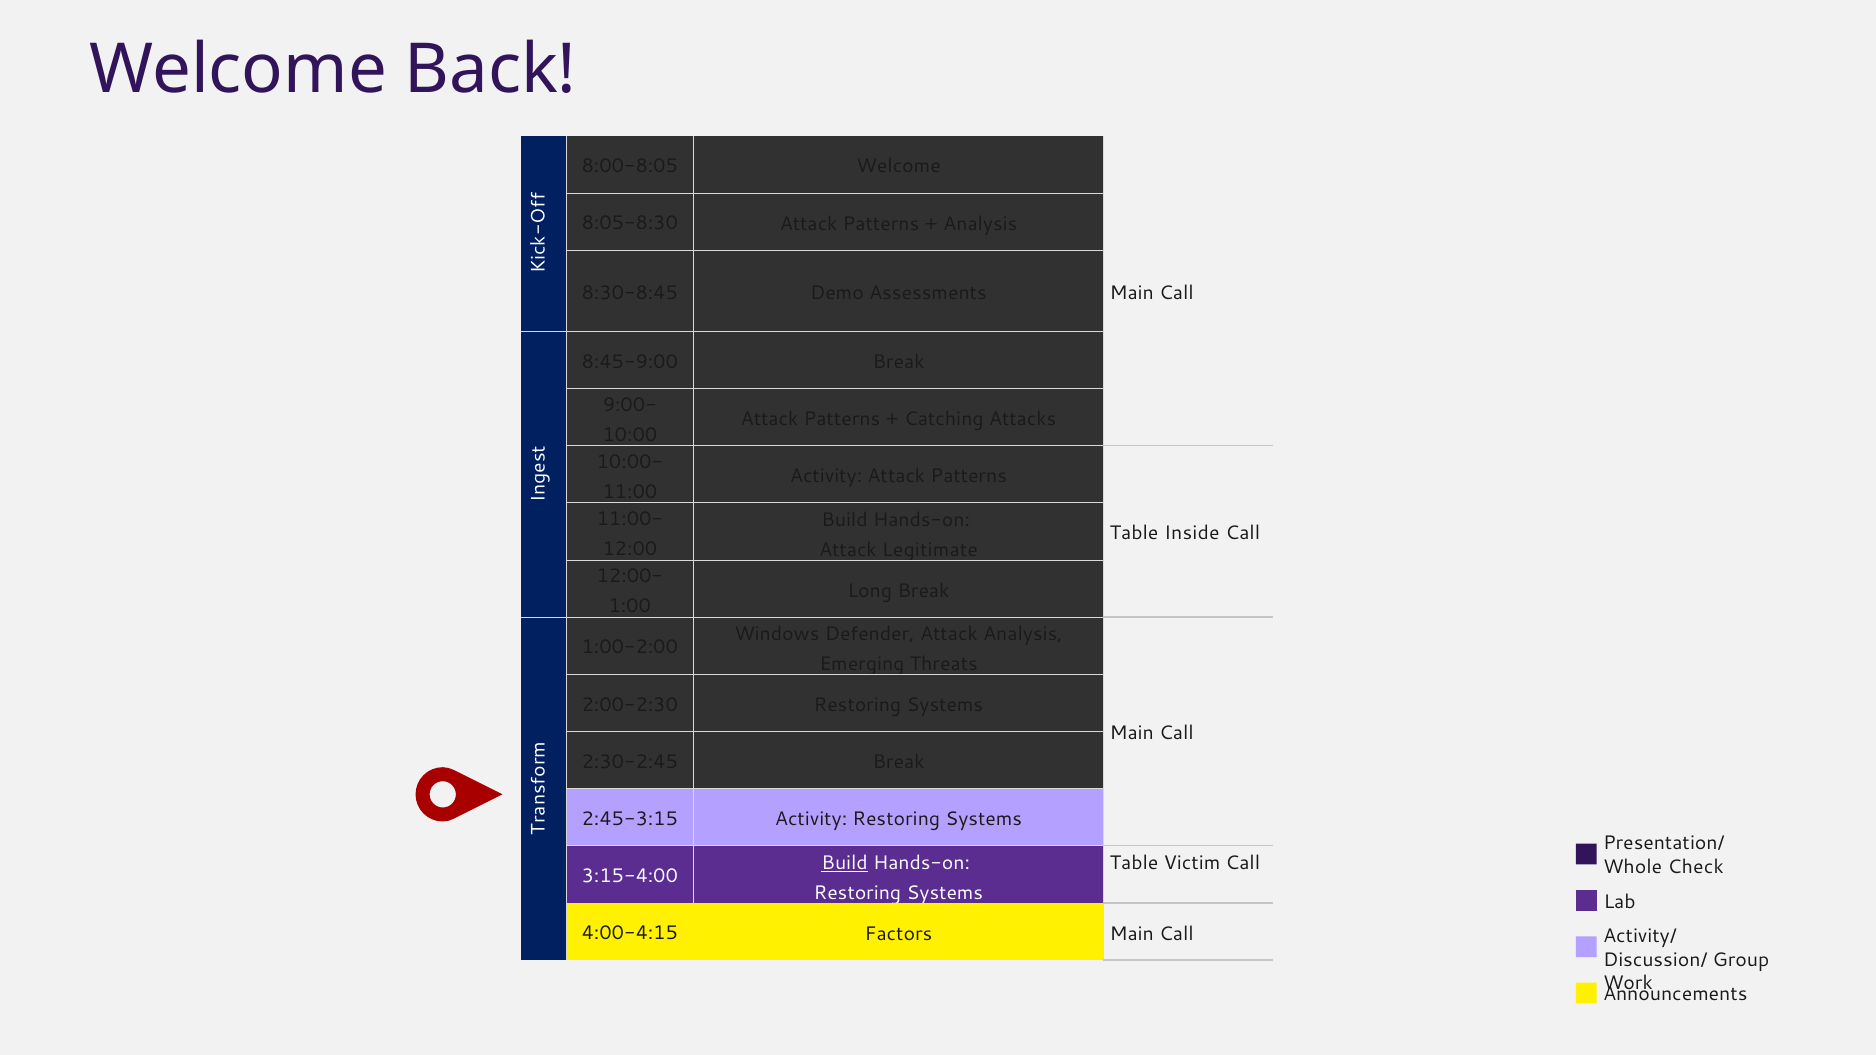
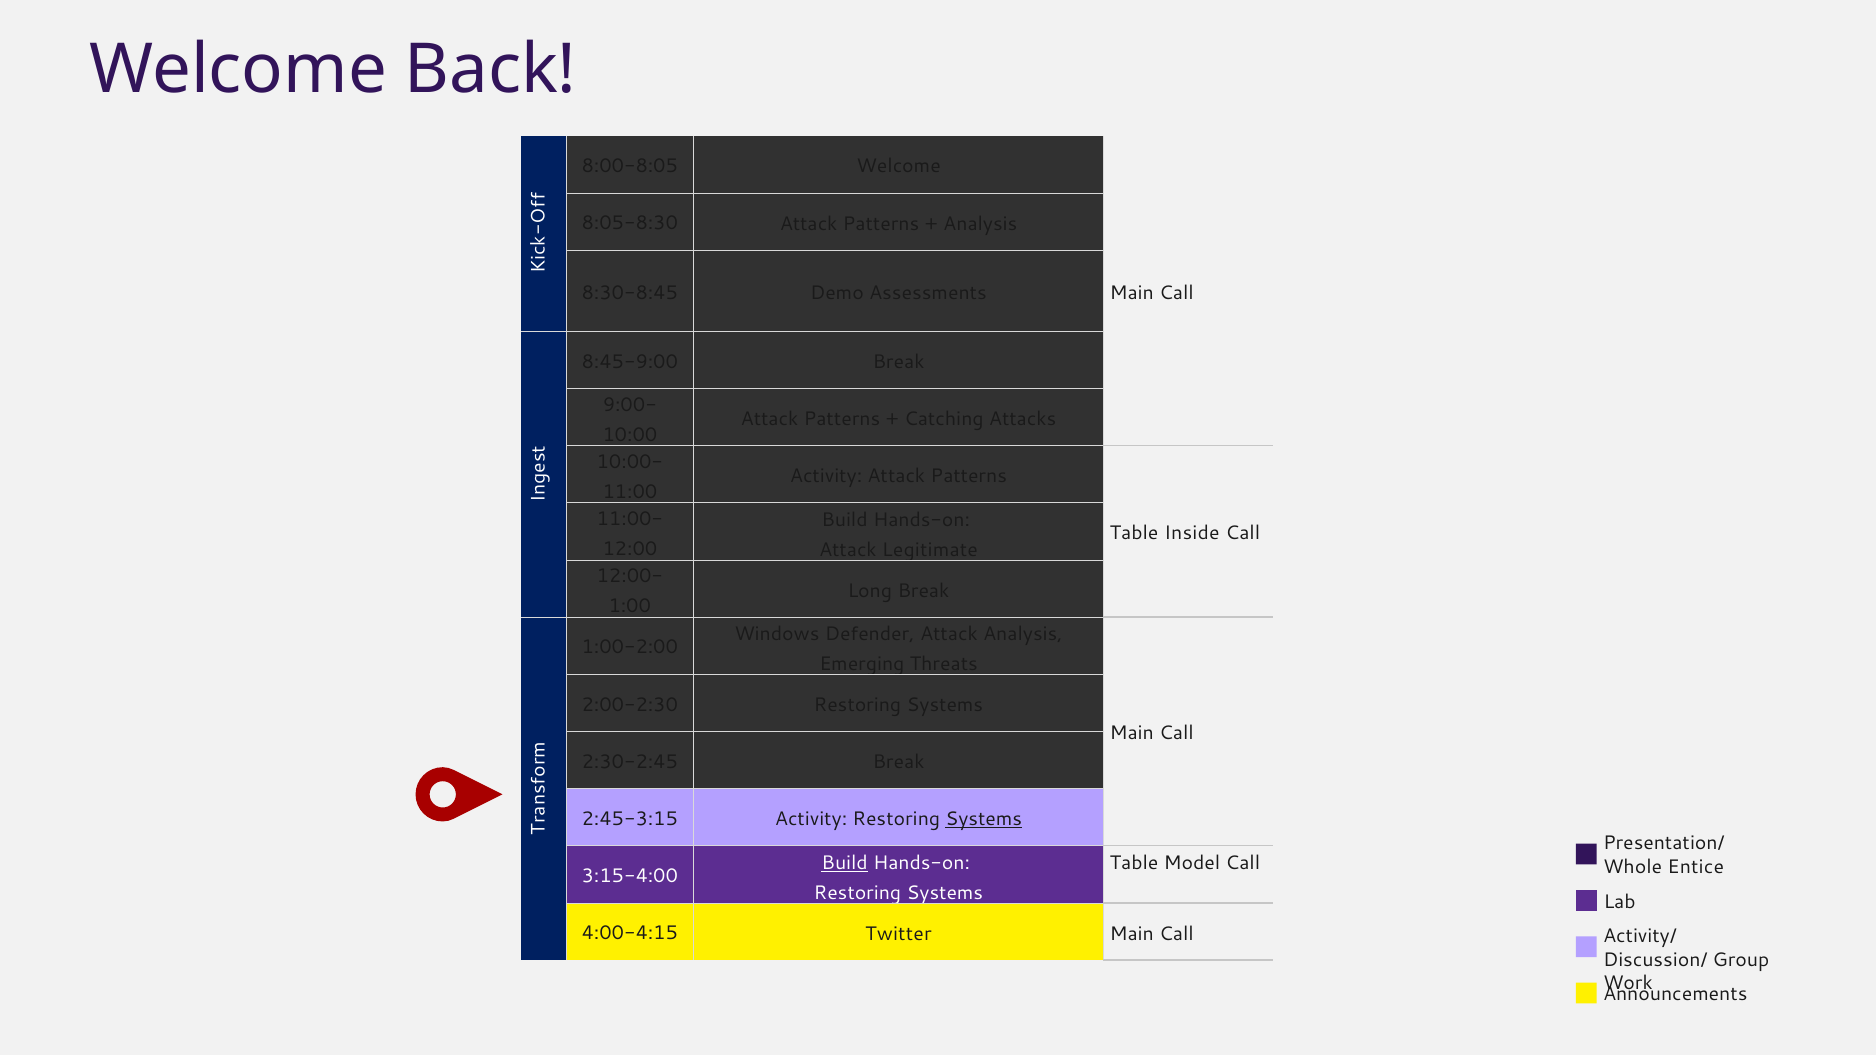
Systems at (984, 819) underline: none -> present
Victim: Victim -> Model
Check: Check -> Entice
Factors: Factors -> Twitter
